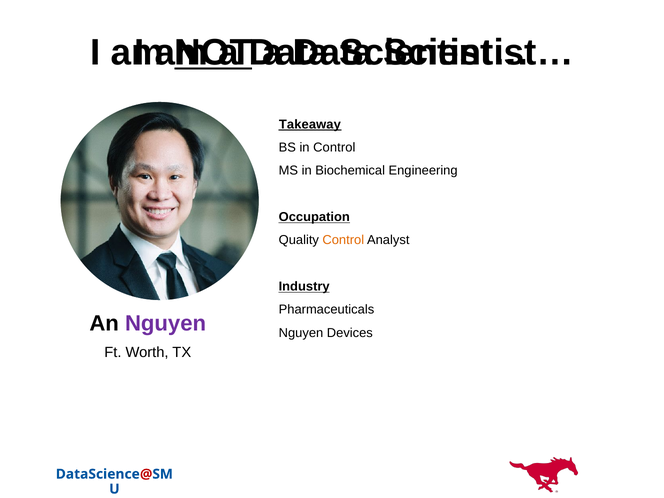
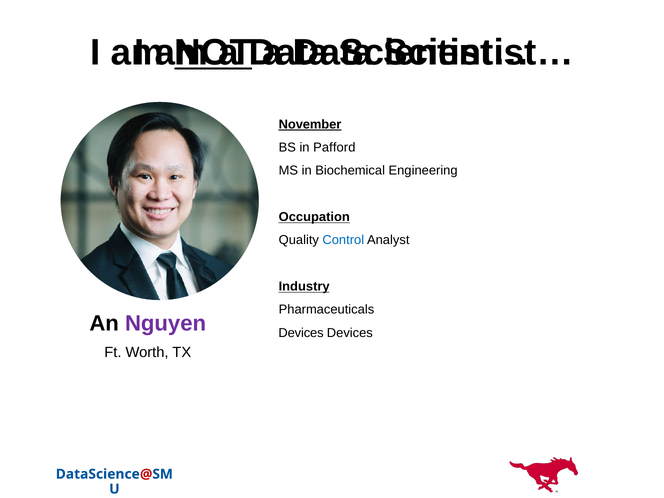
Takeaway: Takeaway -> November
in Control: Control -> Pafford
Control at (343, 240) colour: orange -> blue
Nguyen at (301, 333): Nguyen -> Devices
